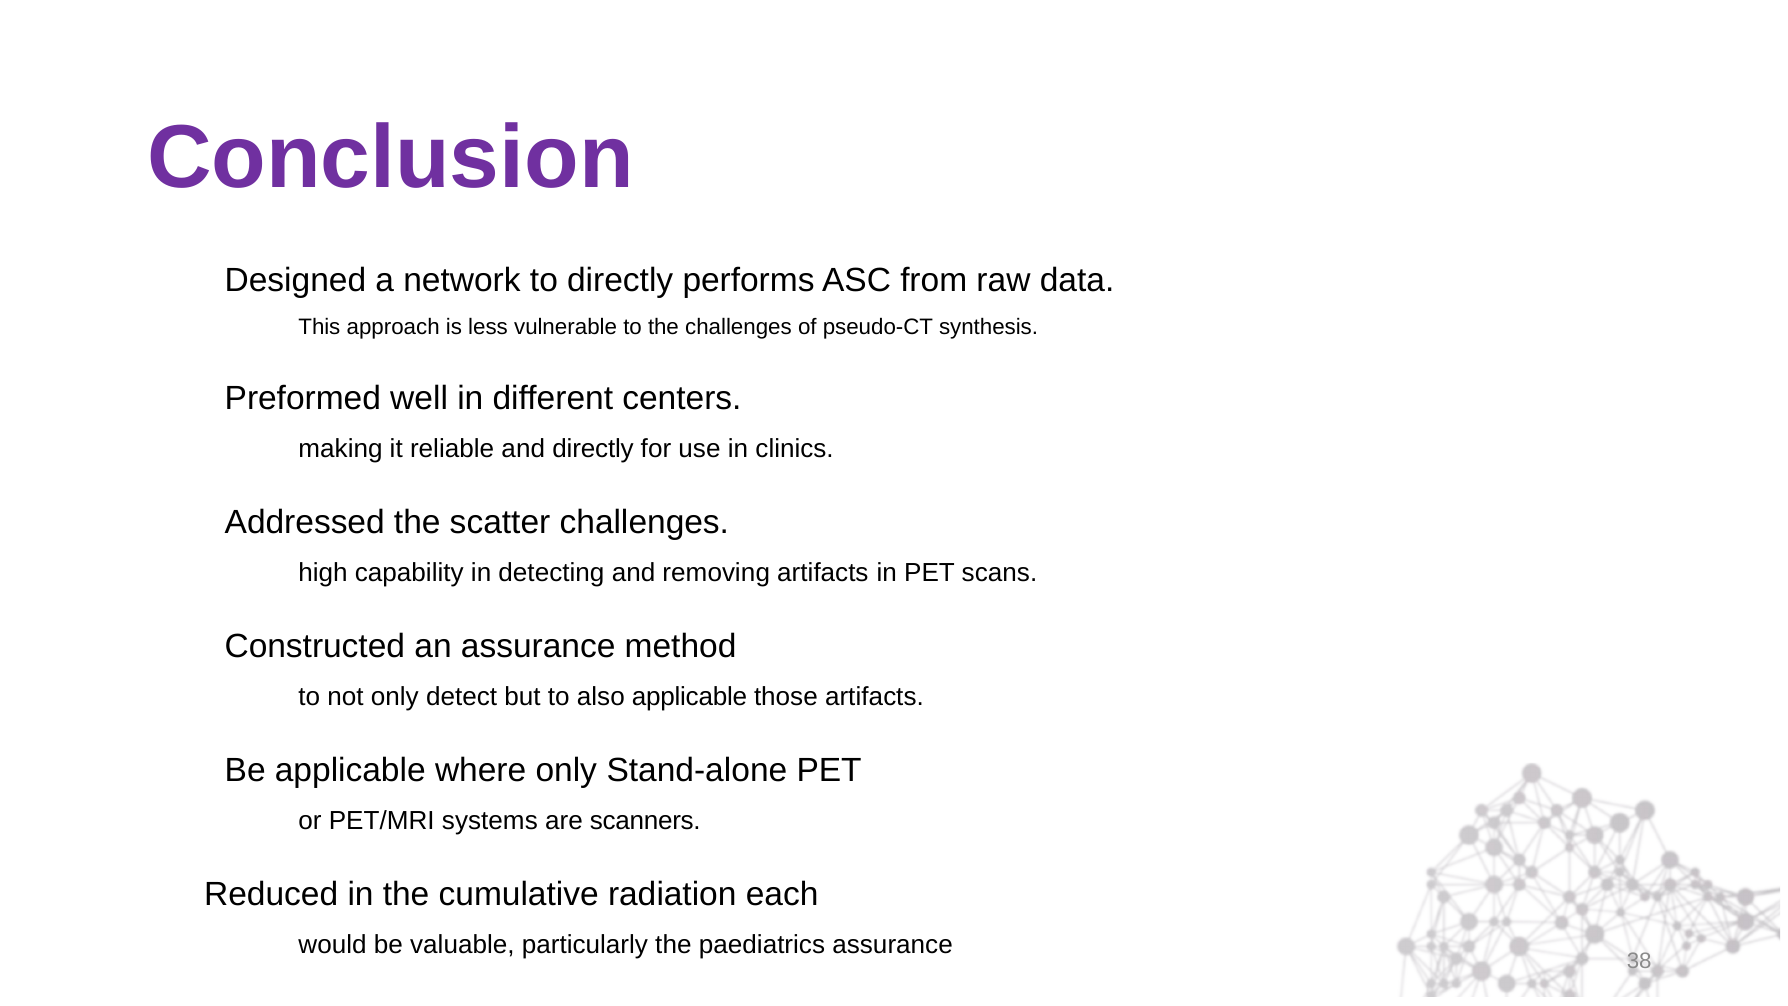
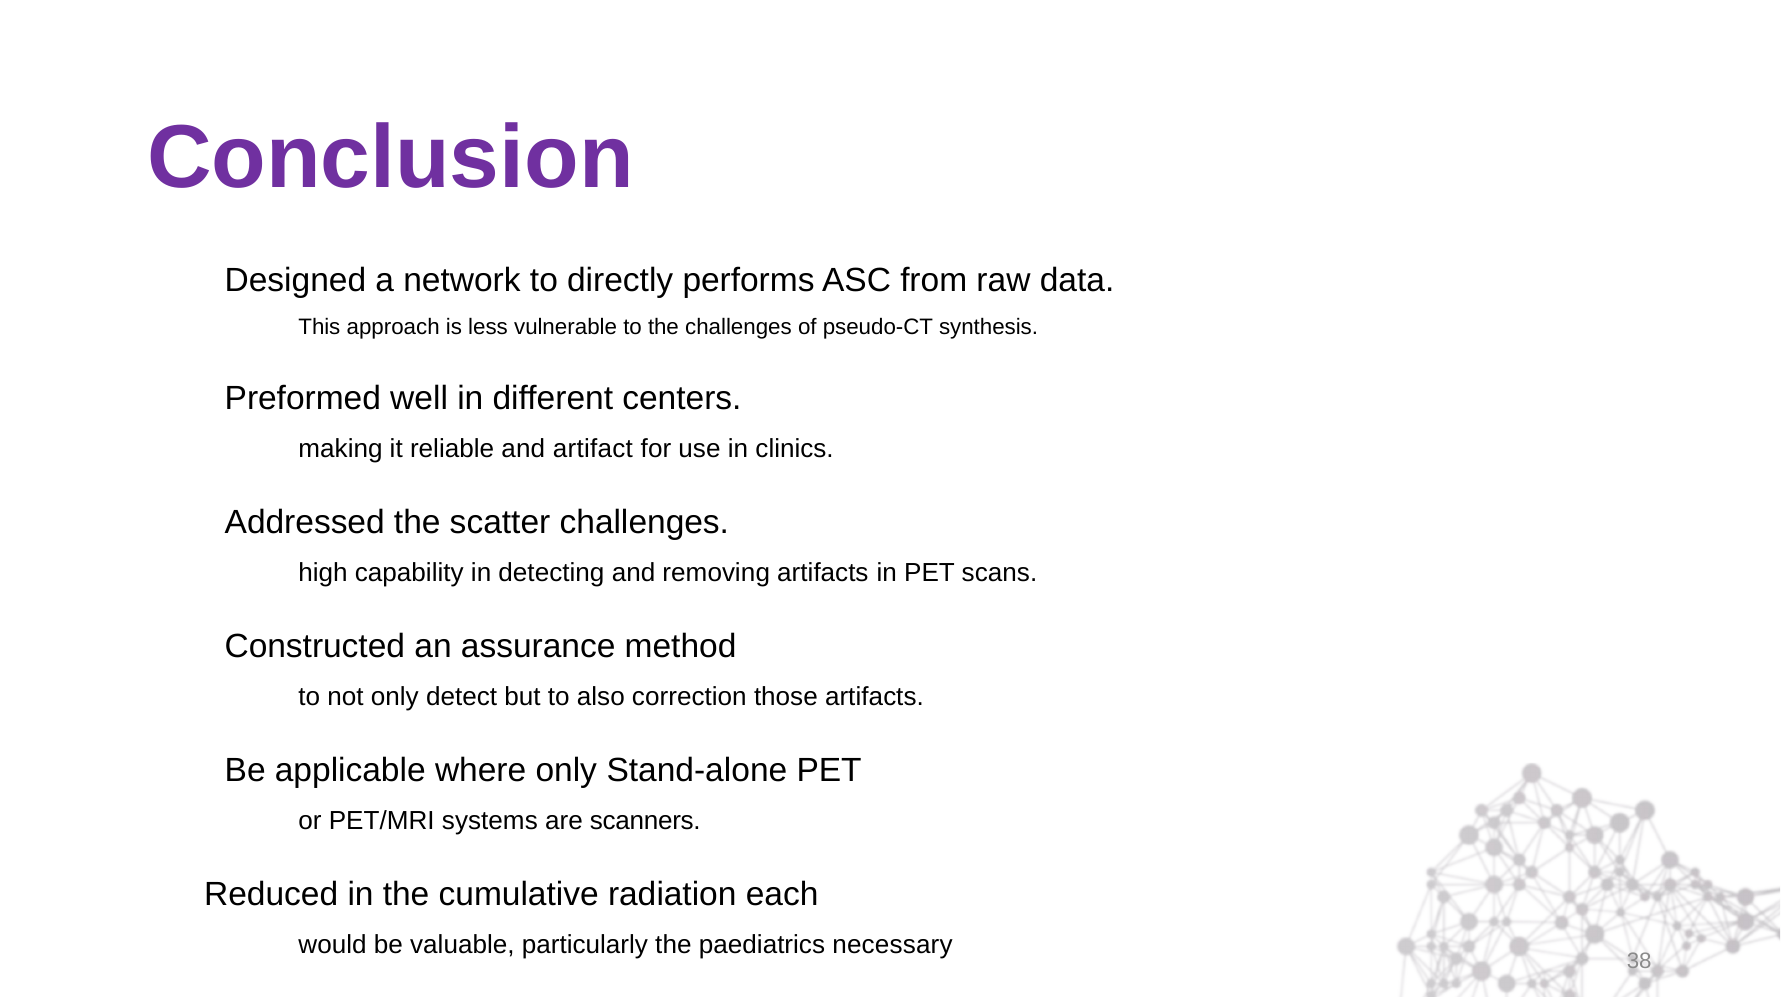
and directly: directly -> artifact
also applicable: applicable -> correction
paediatrics assurance: assurance -> necessary
